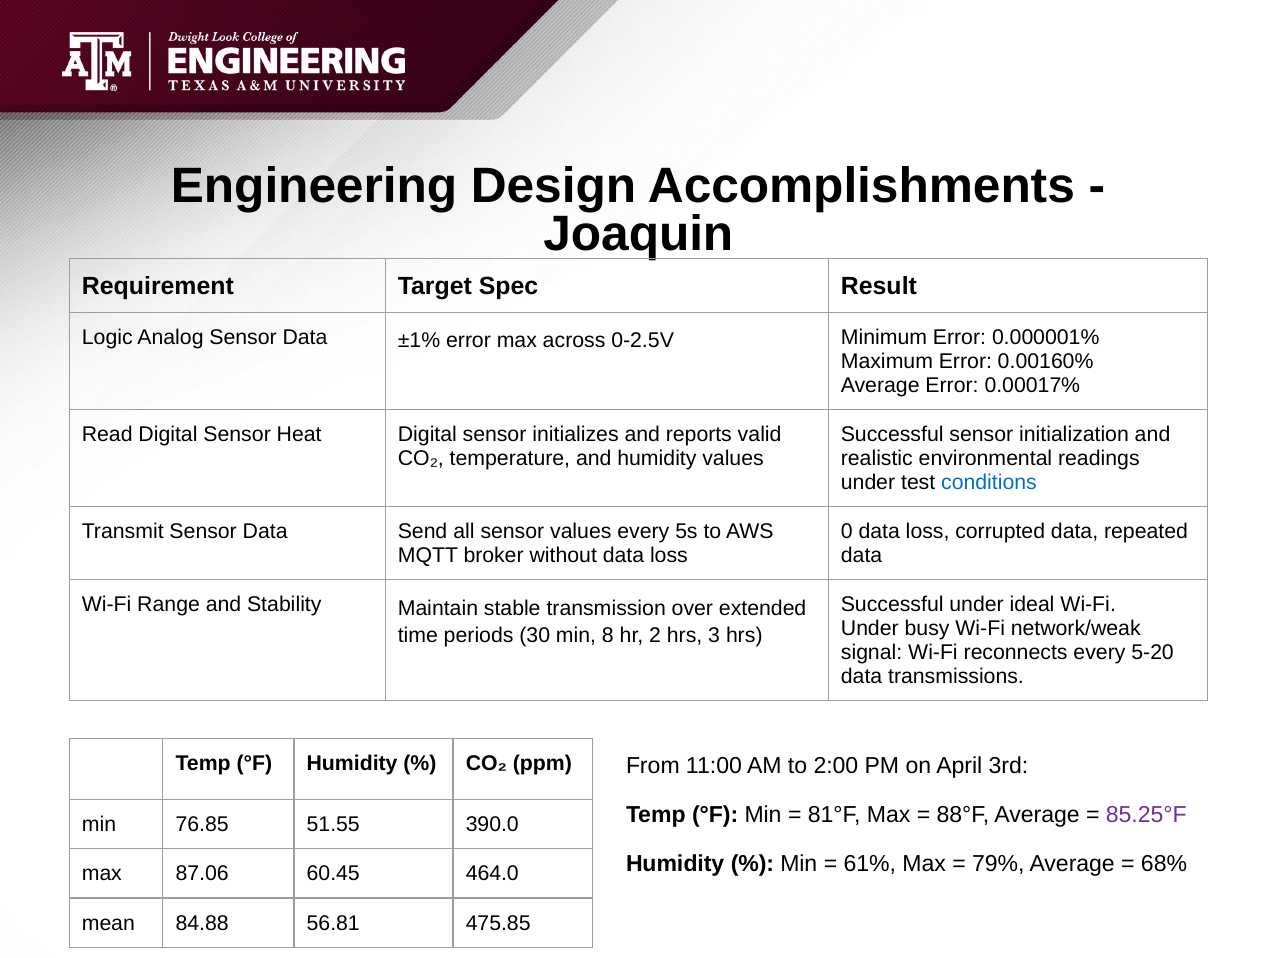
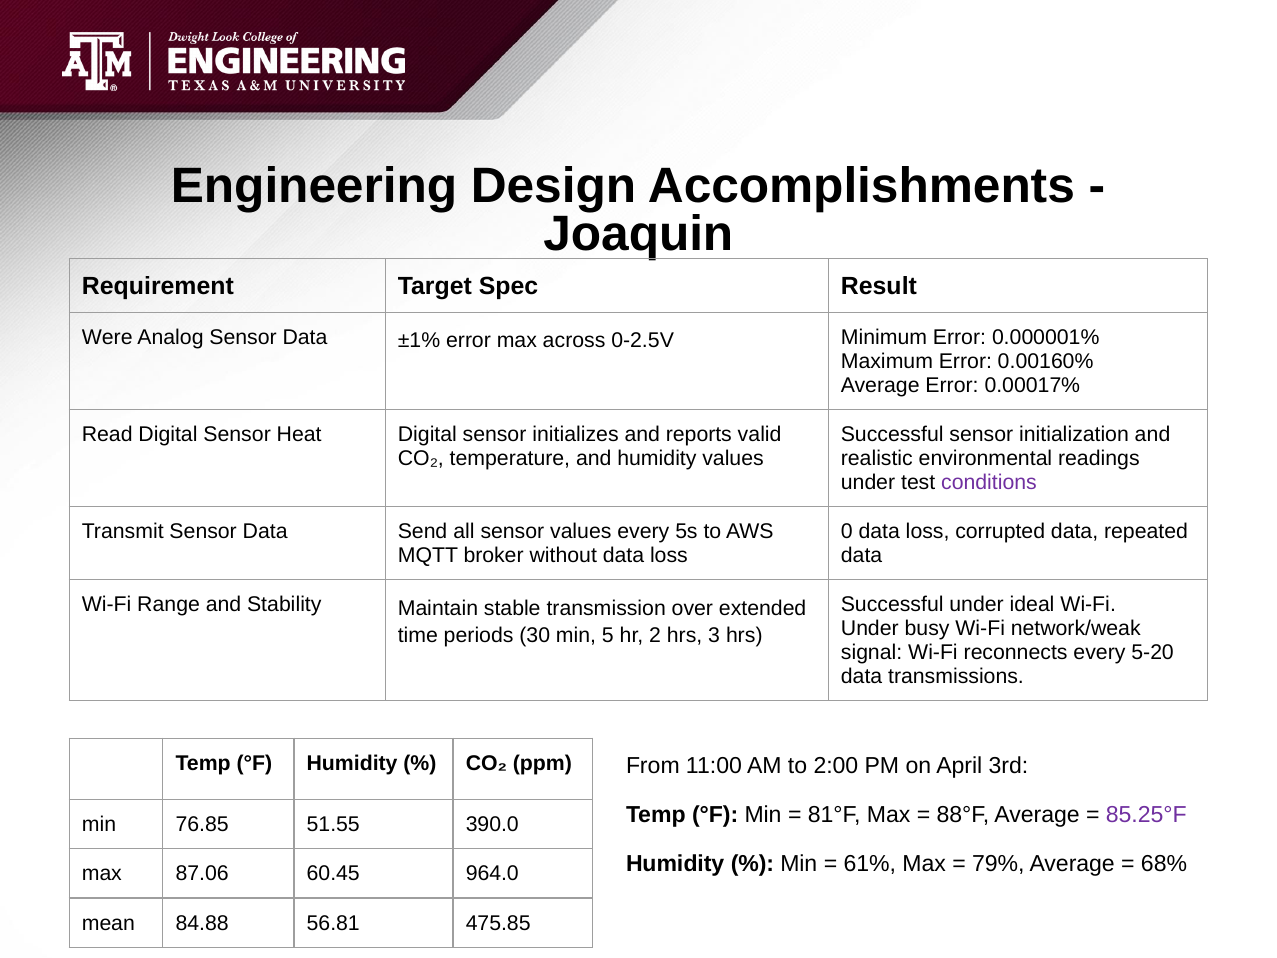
Logic: Logic -> Were
conditions colour: blue -> purple
8: 8 -> 5
464.0: 464.0 -> 964.0
